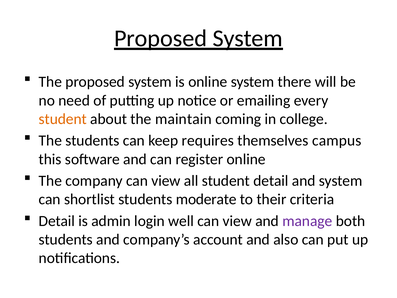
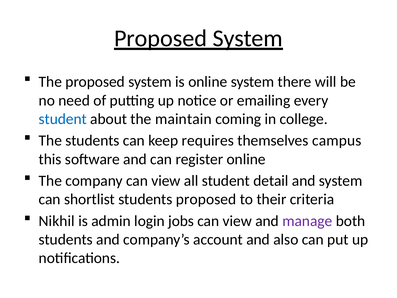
student at (63, 119) colour: orange -> blue
students moderate: moderate -> proposed
Detail at (57, 221): Detail -> Nikhil
well: well -> jobs
